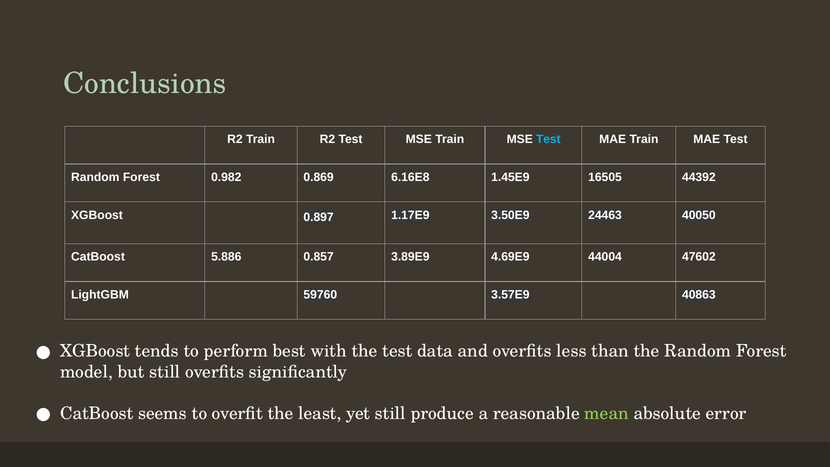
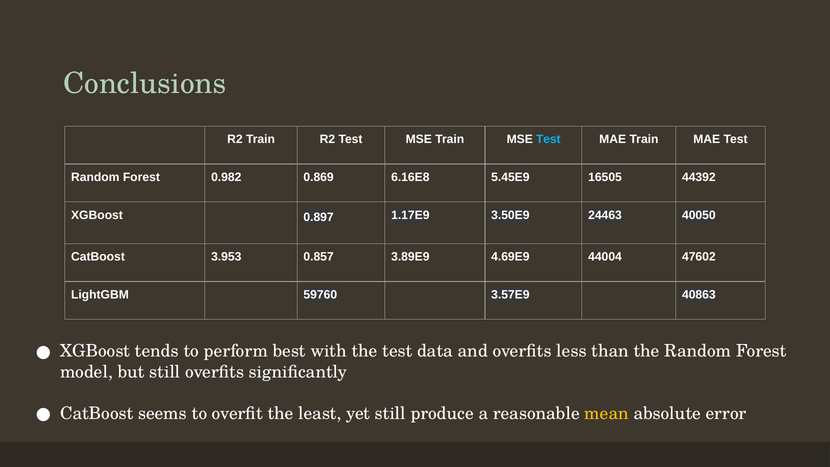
1.45E9: 1.45E9 -> 5.45E9
5.886: 5.886 -> 3.953
mean colour: light green -> yellow
